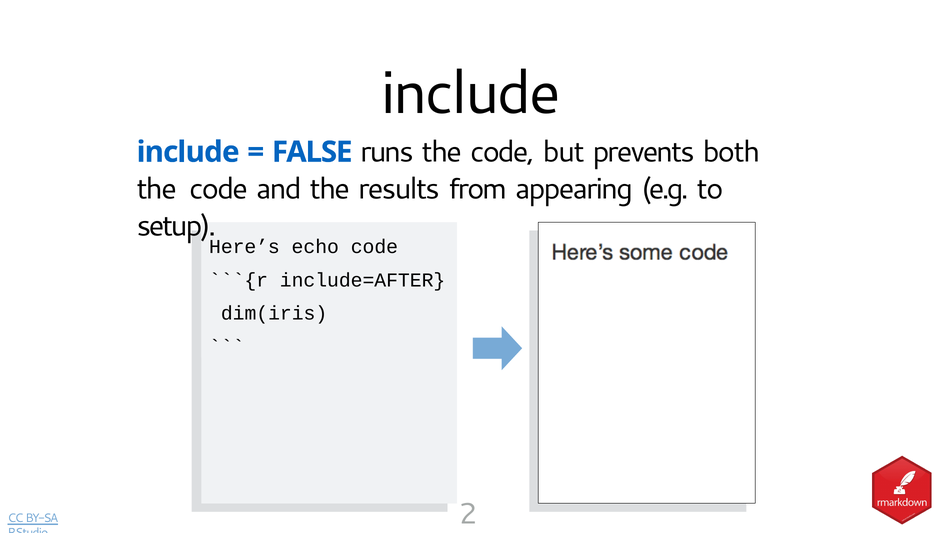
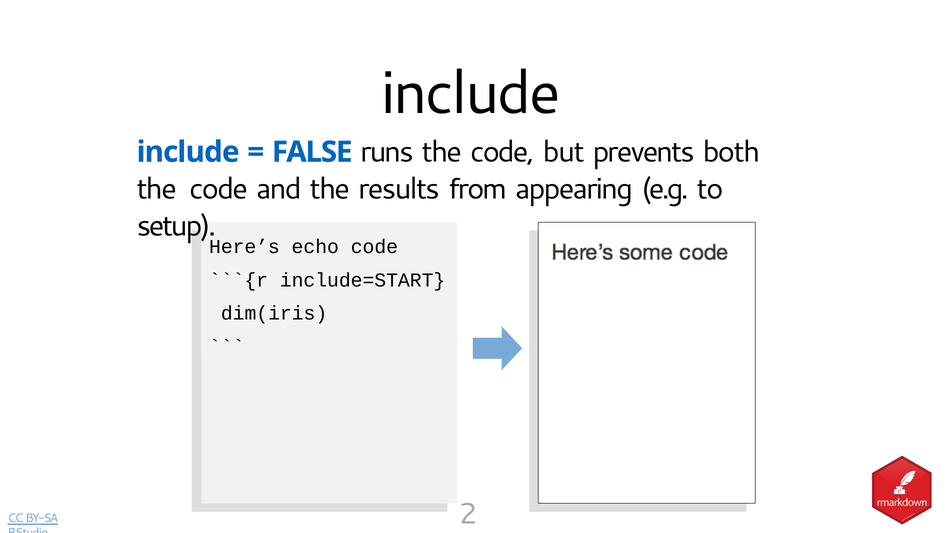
include=AFTER: include=AFTER -> include=START
